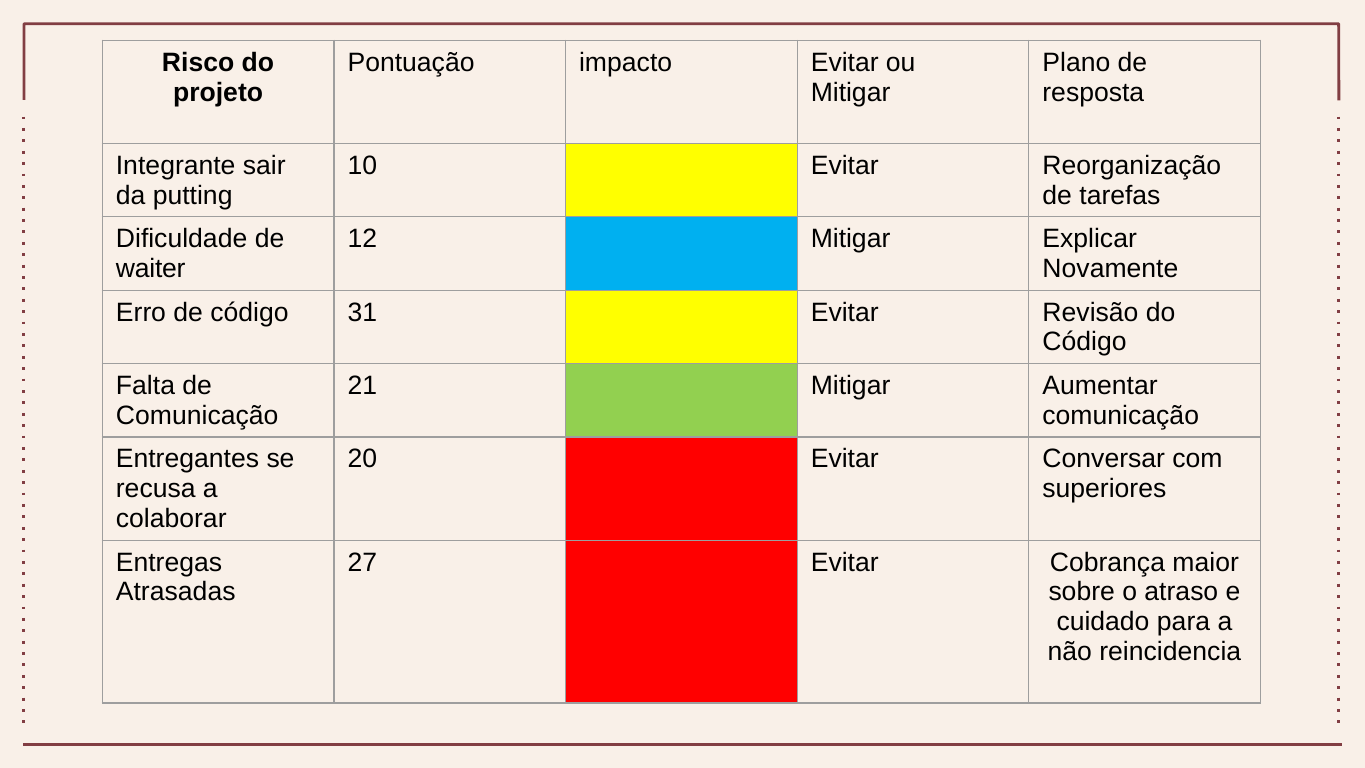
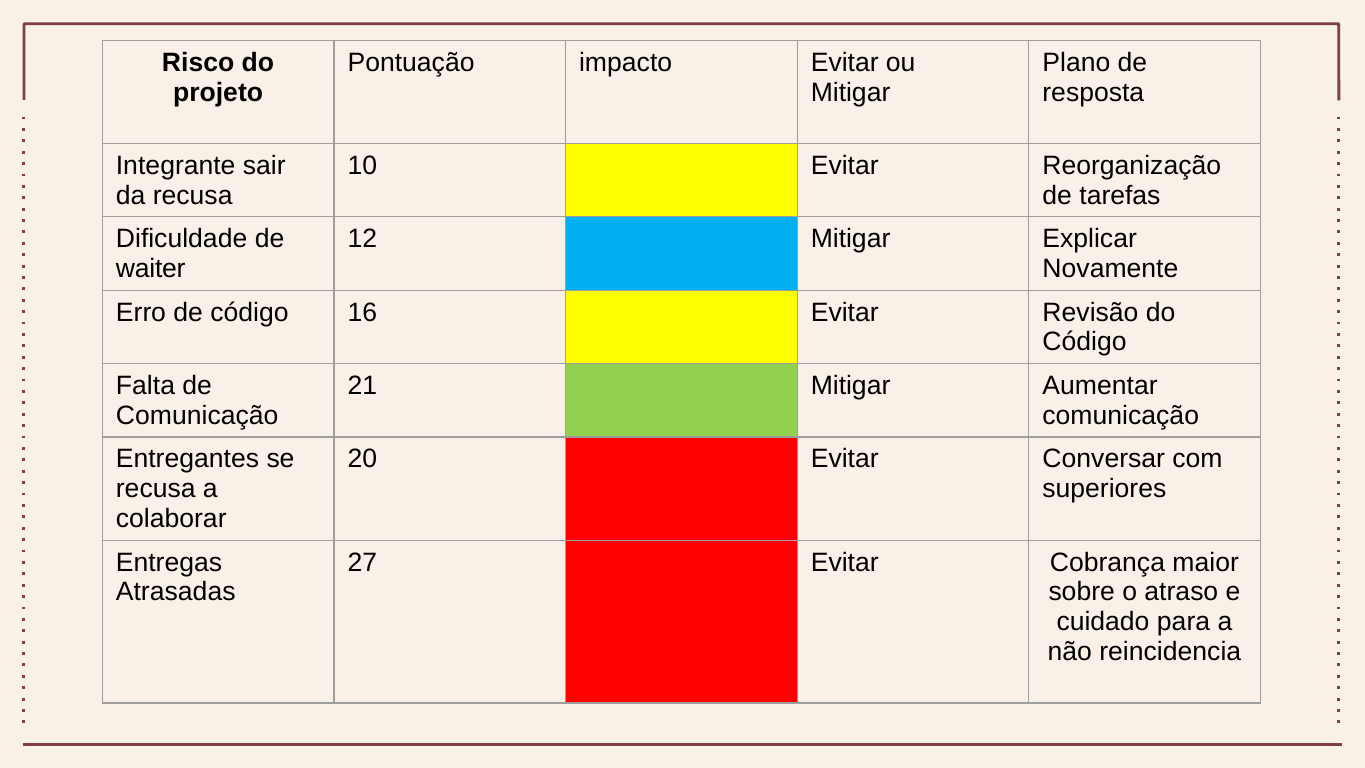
da putting: putting -> recusa
31: 31 -> 16
